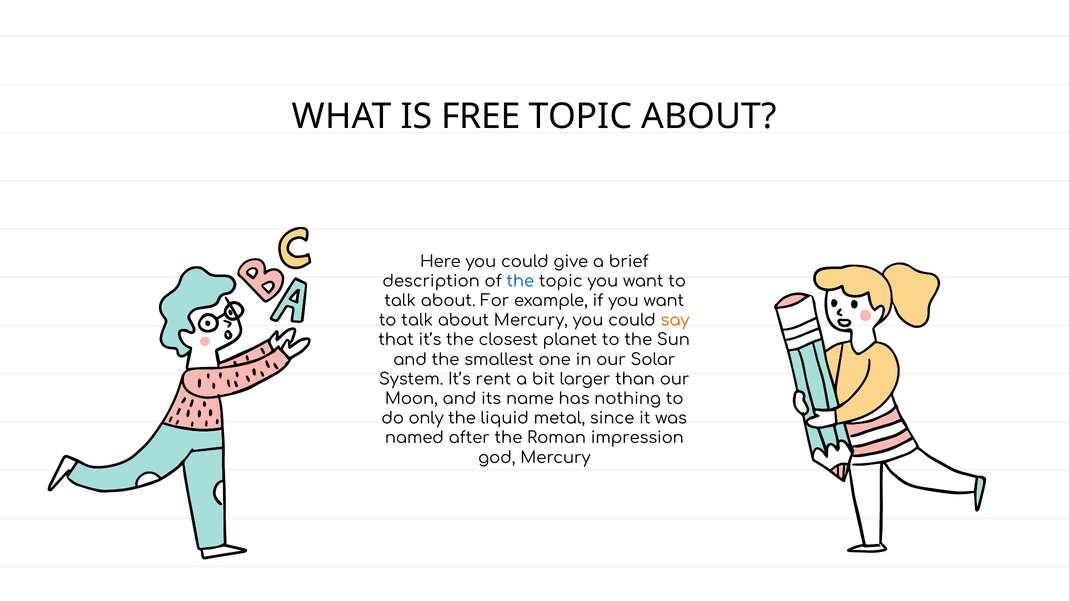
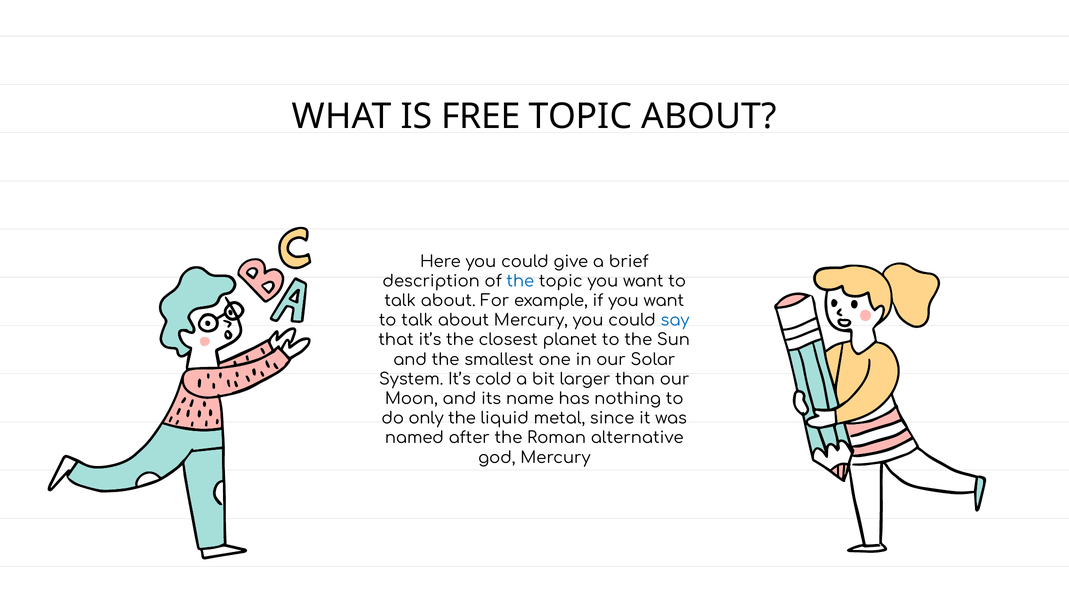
say colour: orange -> blue
rent: rent -> cold
impression: impression -> alternative
